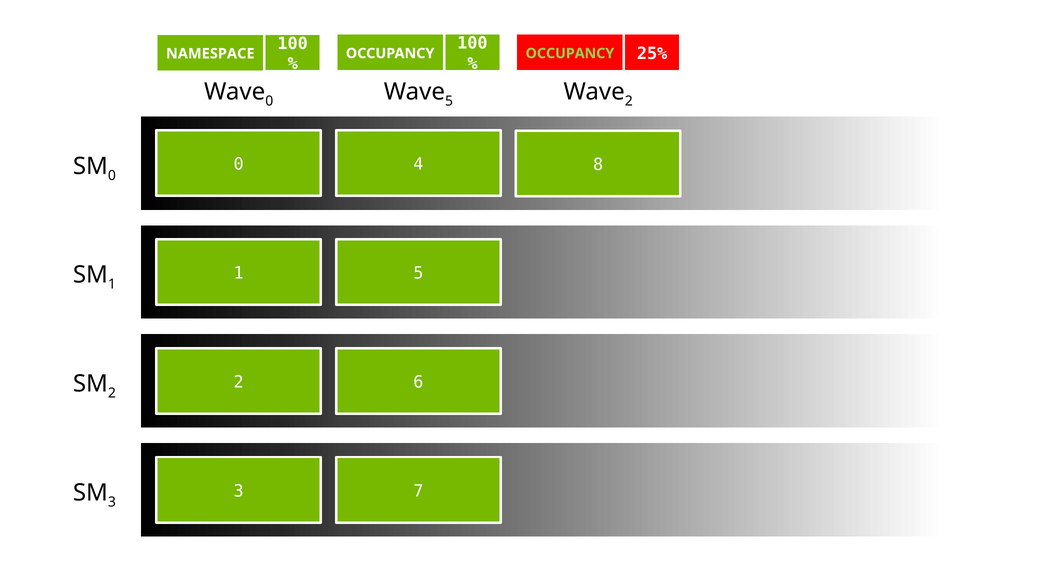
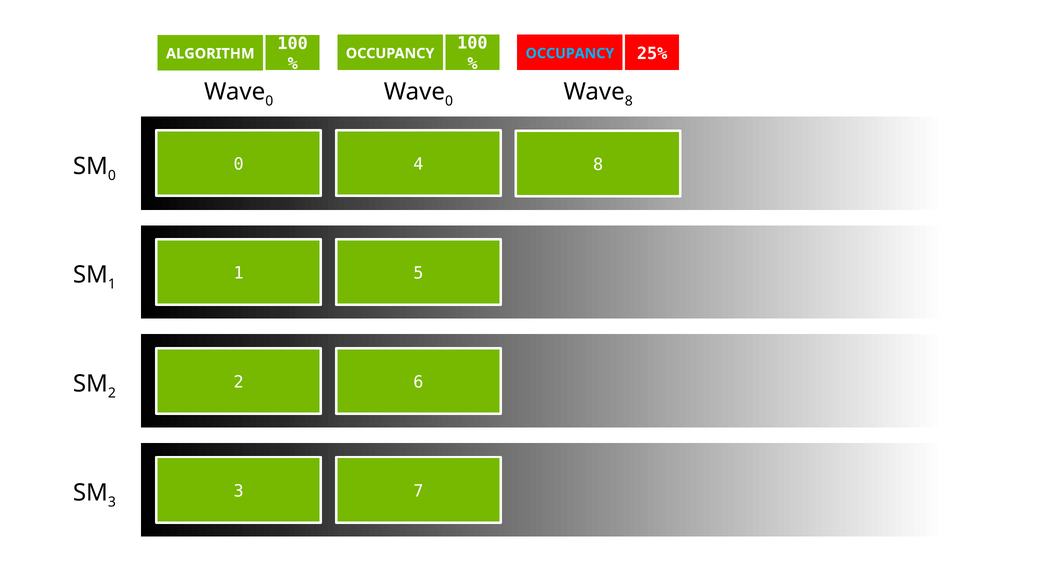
NAMESPACE: NAMESPACE -> ALGORITHM
OCCUPANCY at (570, 53) colour: light green -> light blue
5 at (449, 101): 5 -> 0
2 at (629, 101): 2 -> 8
